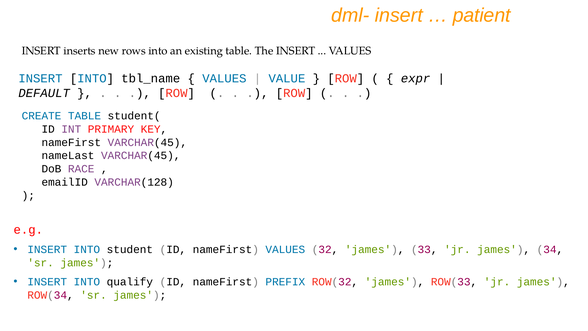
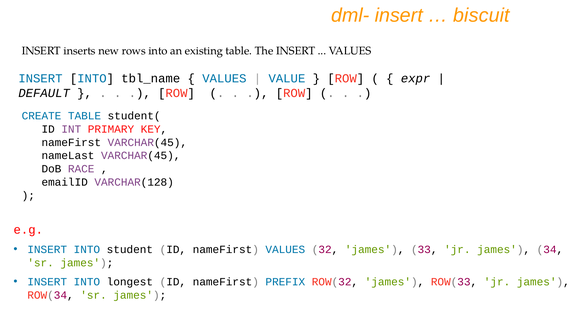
patient: patient -> biscuit
qualify: qualify -> longest
